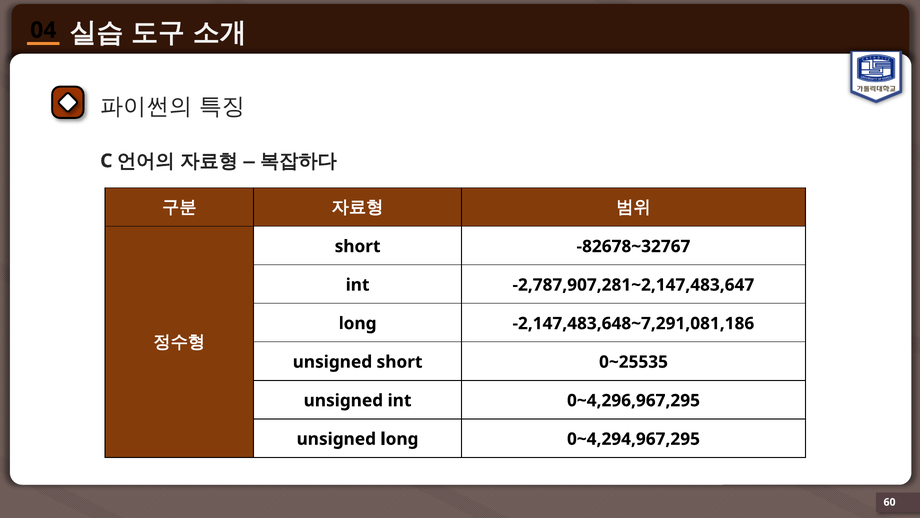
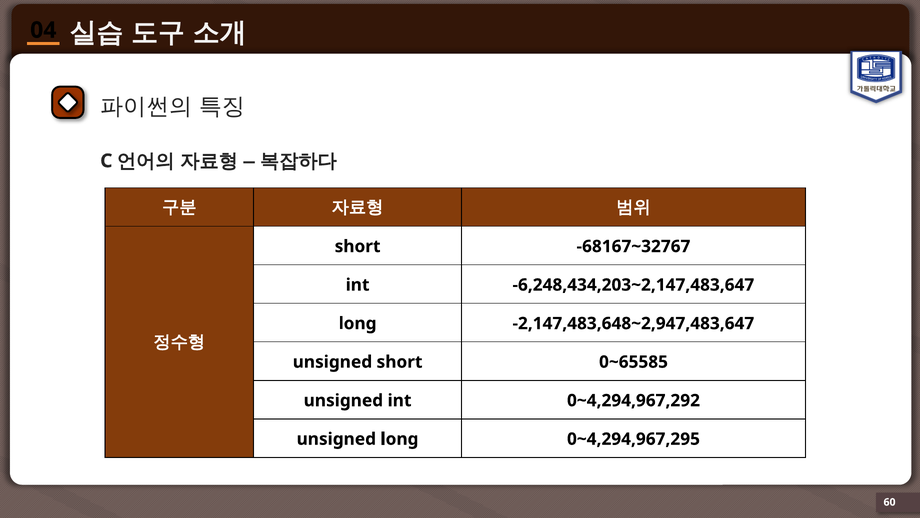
-82678~32767: -82678~32767 -> -68167~32767
-2,787,907,281~2,147,483,647: -2,787,907,281~2,147,483,647 -> -6,248,434,203~2,147,483,647
-2,147,483,648~7,291,081,186: -2,147,483,648~7,291,081,186 -> -2,147,483,648~2,947,483,647
0~25535: 0~25535 -> 0~65585
0~4,296,967,295: 0~4,296,967,295 -> 0~4,294,967,292
